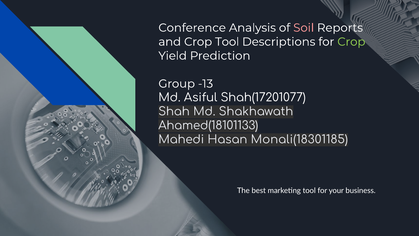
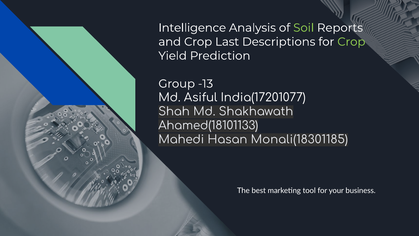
Conference: Conference -> Intelligence
Soil colour: pink -> light green
Crop Tool: Tool -> Last
Shah(17201077: Shah(17201077 -> India(17201077
